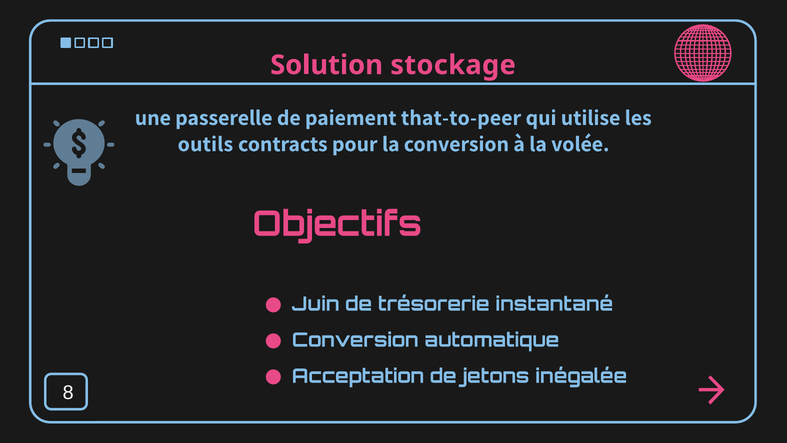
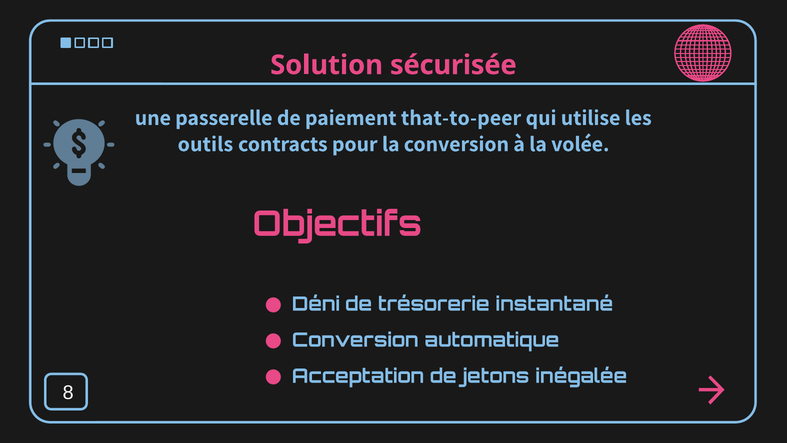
stockage: stockage -> sécurisée
Juin: Juin -> Déni
